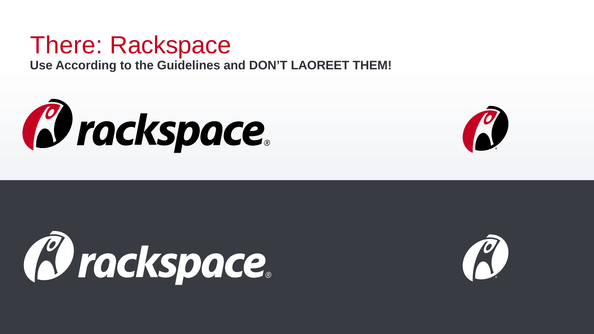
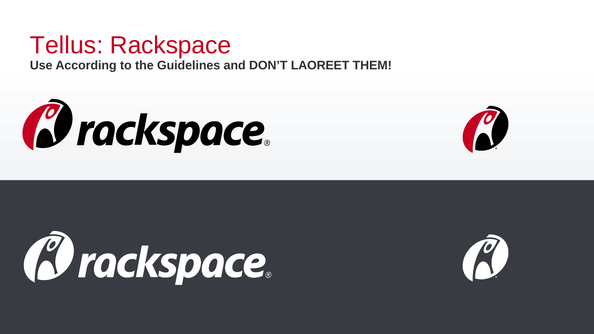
There: There -> Tellus
